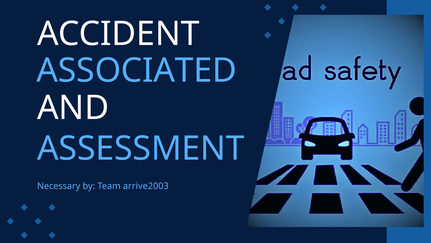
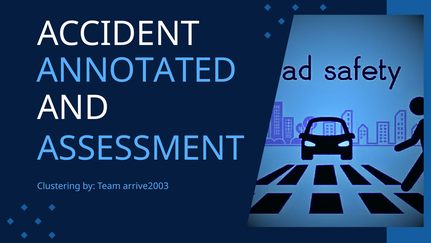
ASSOCIATED: ASSOCIATED -> ANNOTATED
Necessary: Necessary -> Clustering
